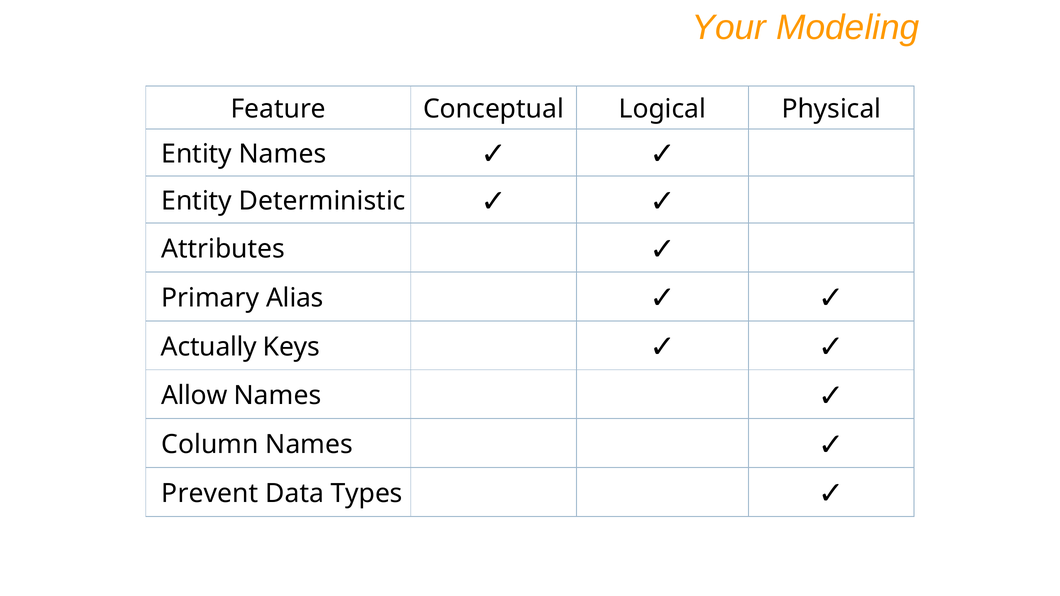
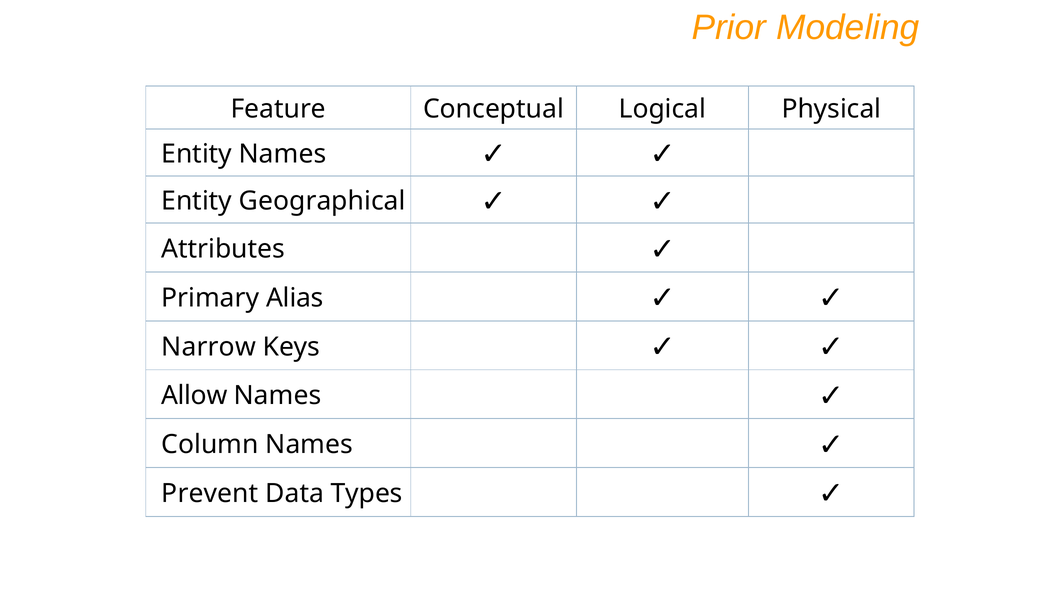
Your: Your -> Prior
Deterministic: Deterministic -> Geographical
Actually: Actually -> Narrow
